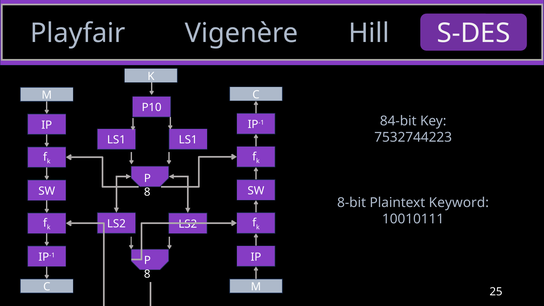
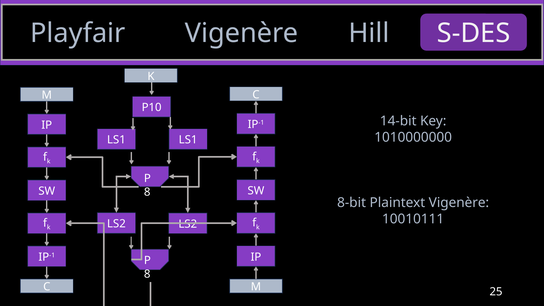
84-bit: 84-bit -> 14-bit
7532744223: 7532744223 -> 1010000000
Plaintext Keyword: Keyword -> Vigenère
